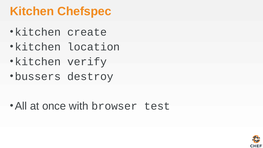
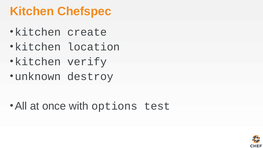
bussers: bussers -> unknown
browser: browser -> options
